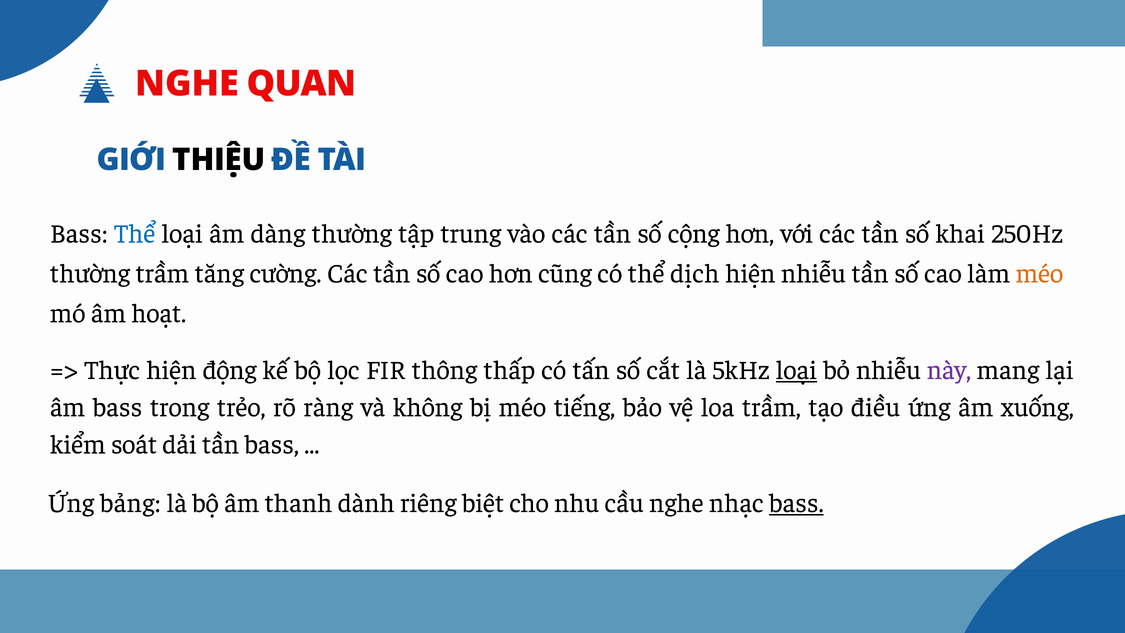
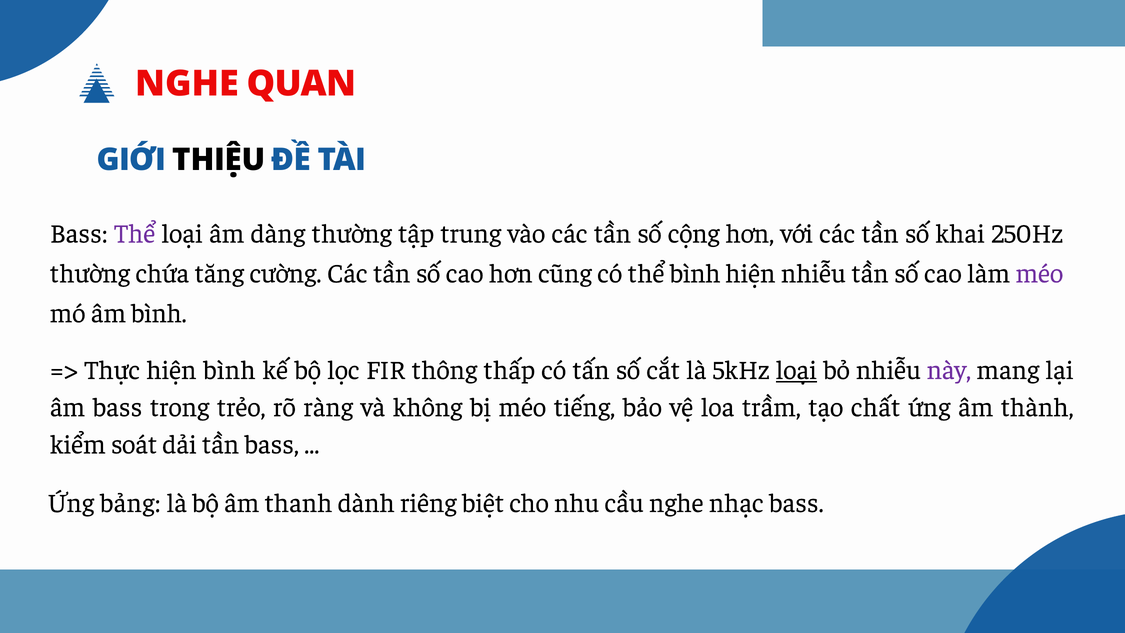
Thể at (135, 234) colour: blue -> purple
thường trầm: trầm -> chứa
thể dịch: dịch -> bình
méo at (1039, 274) colour: orange -> purple
âm hoạt: hoạt -> bình
hiện động: động -> bình
điều: điều -> chất
xuống: xuống -> thành
bass at (796, 503) underline: present -> none
